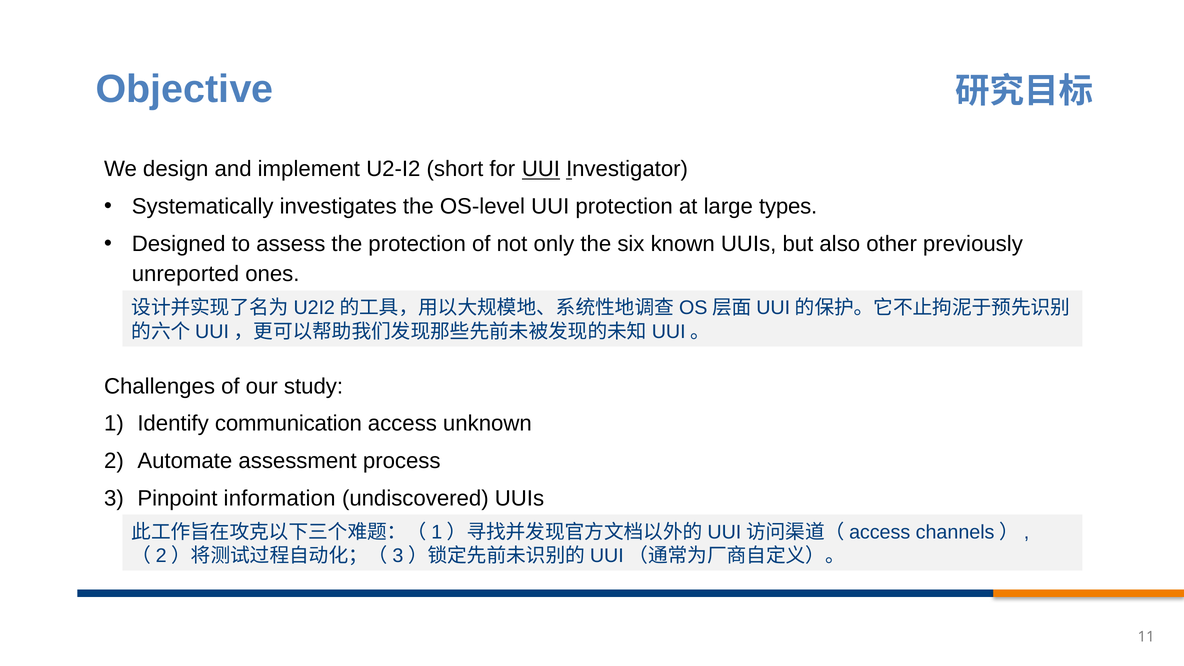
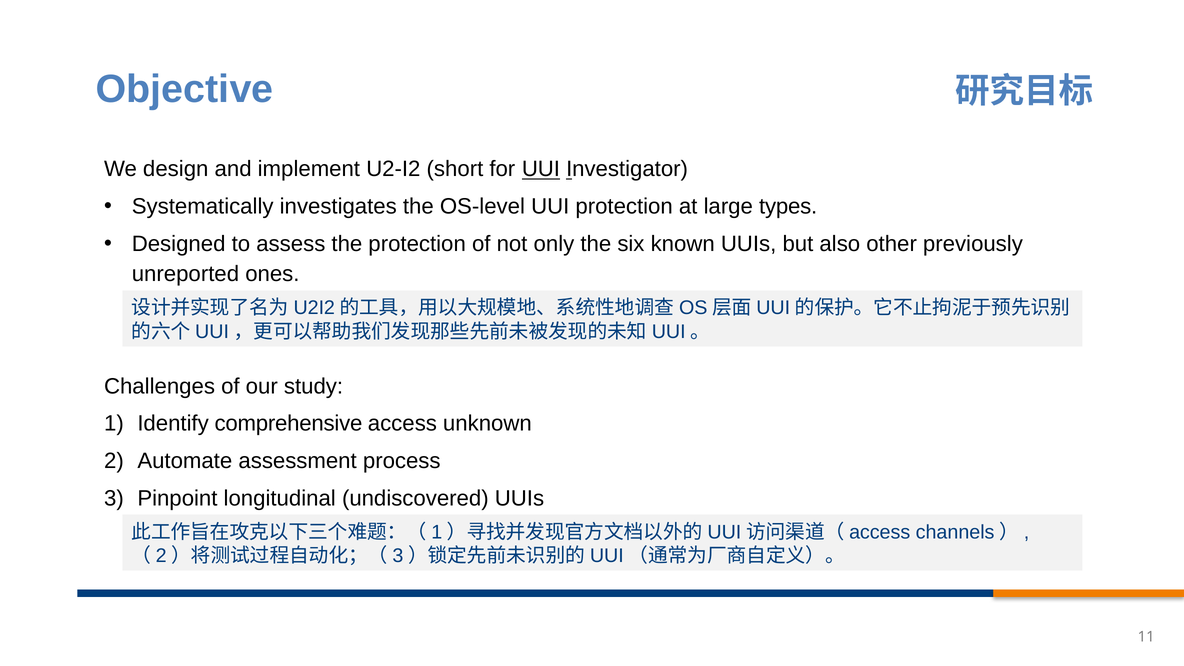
communication: communication -> comprehensive
information: information -> longitudinal
